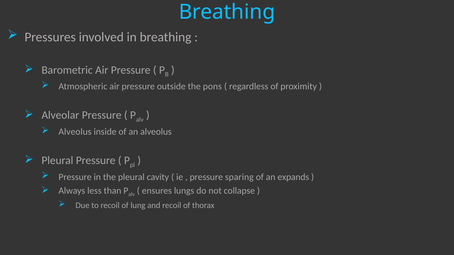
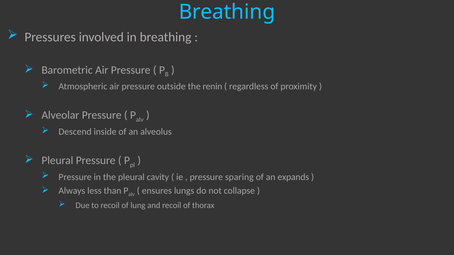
pons: pons -> renin
Alveolus at (75, 132): Alveolus -> Descend
